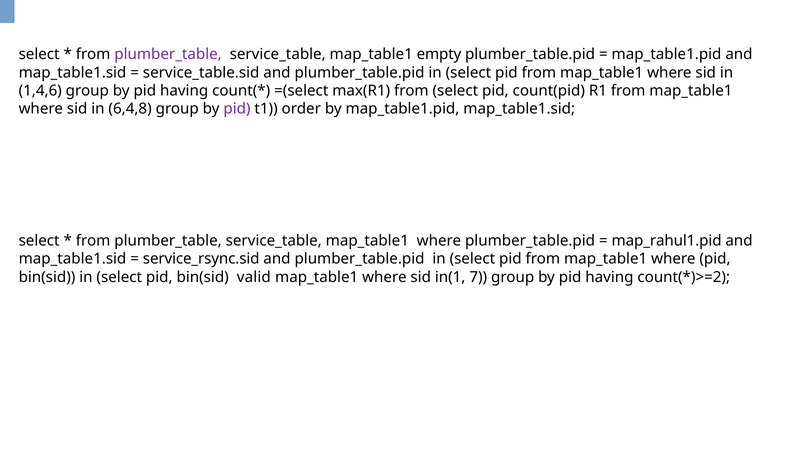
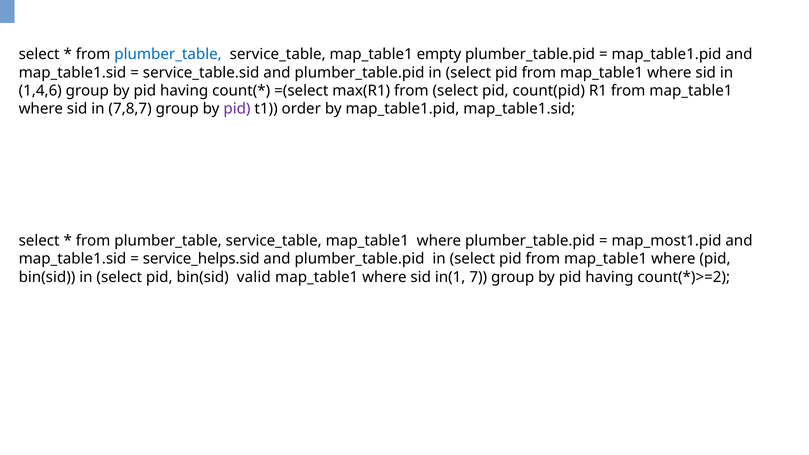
plumber_table at (168, 54) colour: purple -> blue
6,4,8: 6,4,8 -> 7,8,7
map_rahul1.pid: map_rahul1.pid -> map_most1.pid
service_rsync.sid: service_rsync.sid -> service_helps.sid
